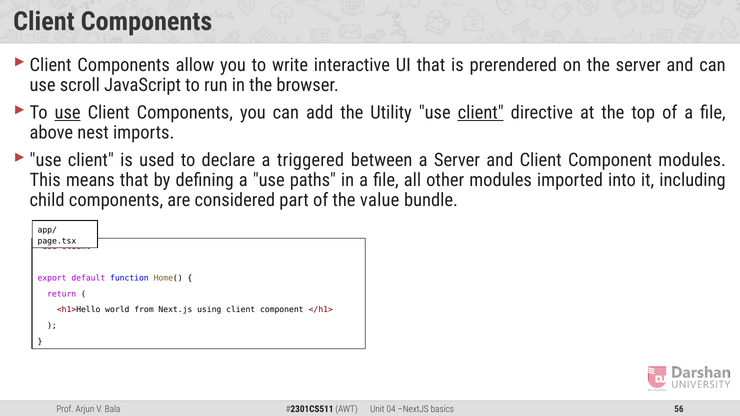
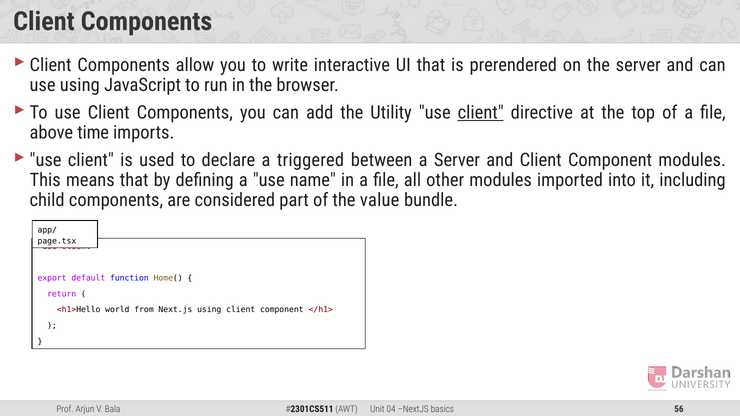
use scroll: scroll -> using
use at (68, 113) underline: present -> none
nest: nest -> time
paths: paths -> name
